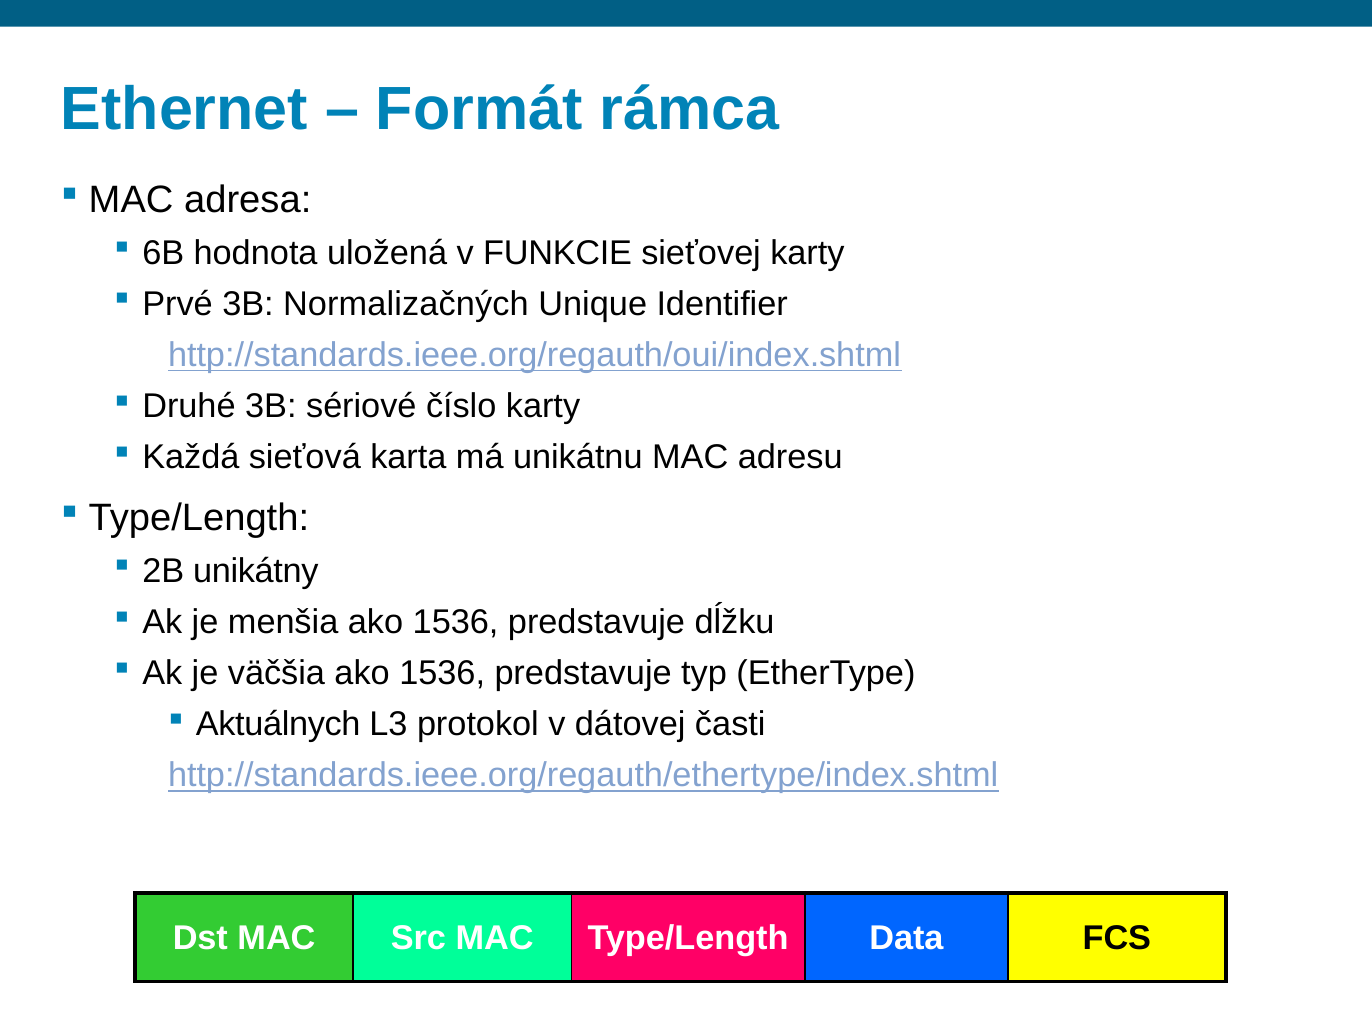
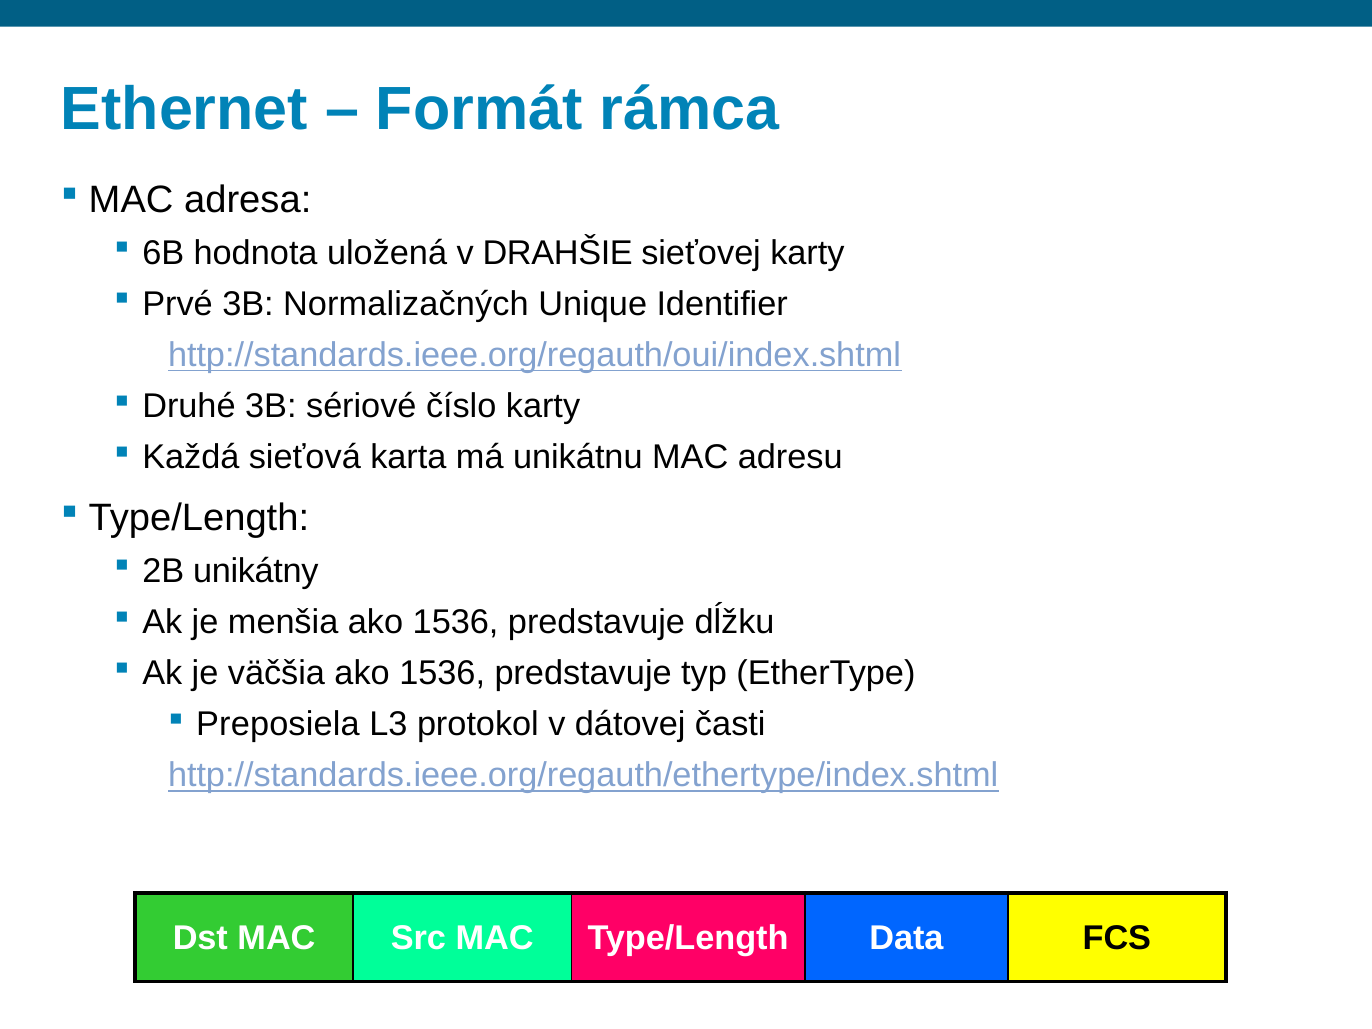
FUNKCIE: FUNKCIE -> DRAHŠIE
Aktuálnych: Aktuálnych -> Preposiela
